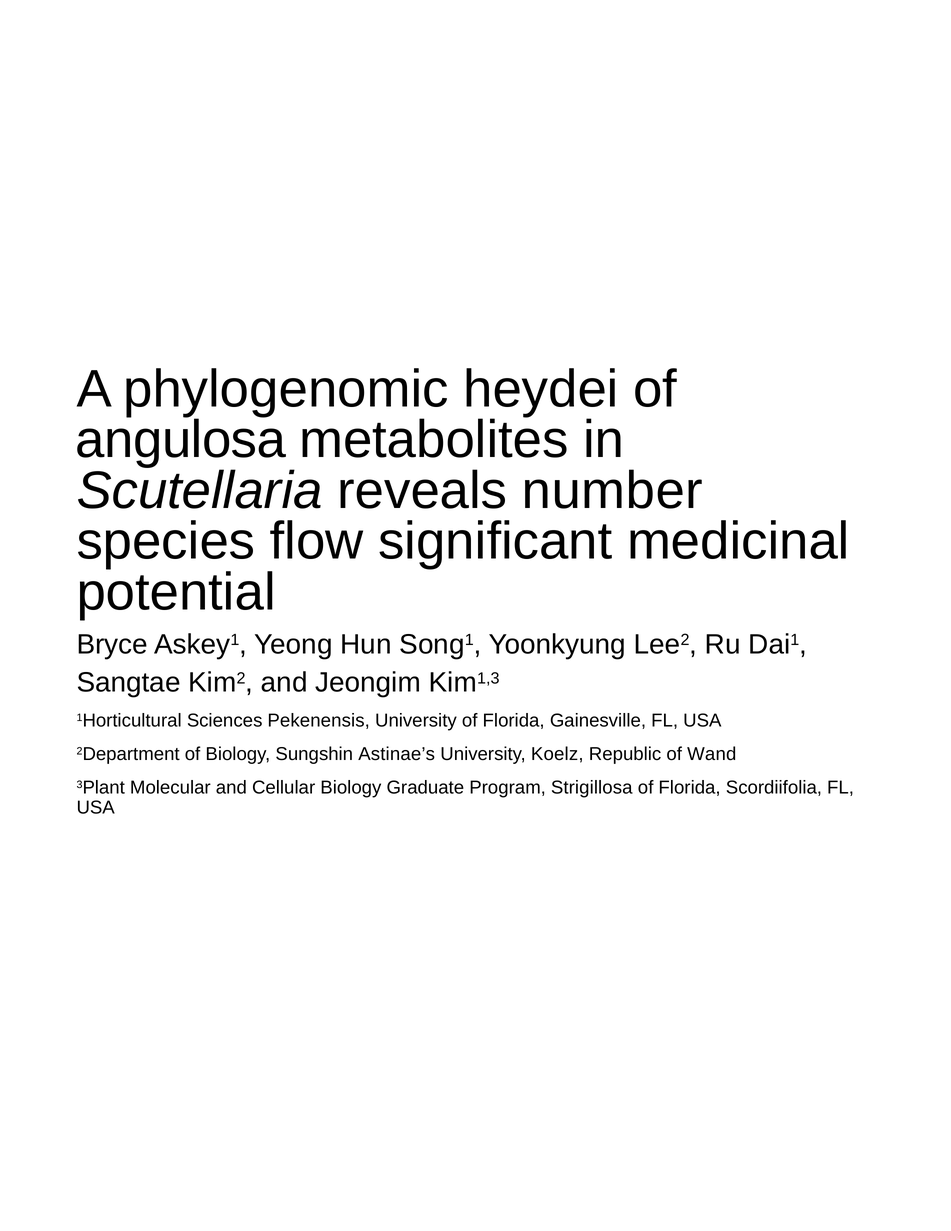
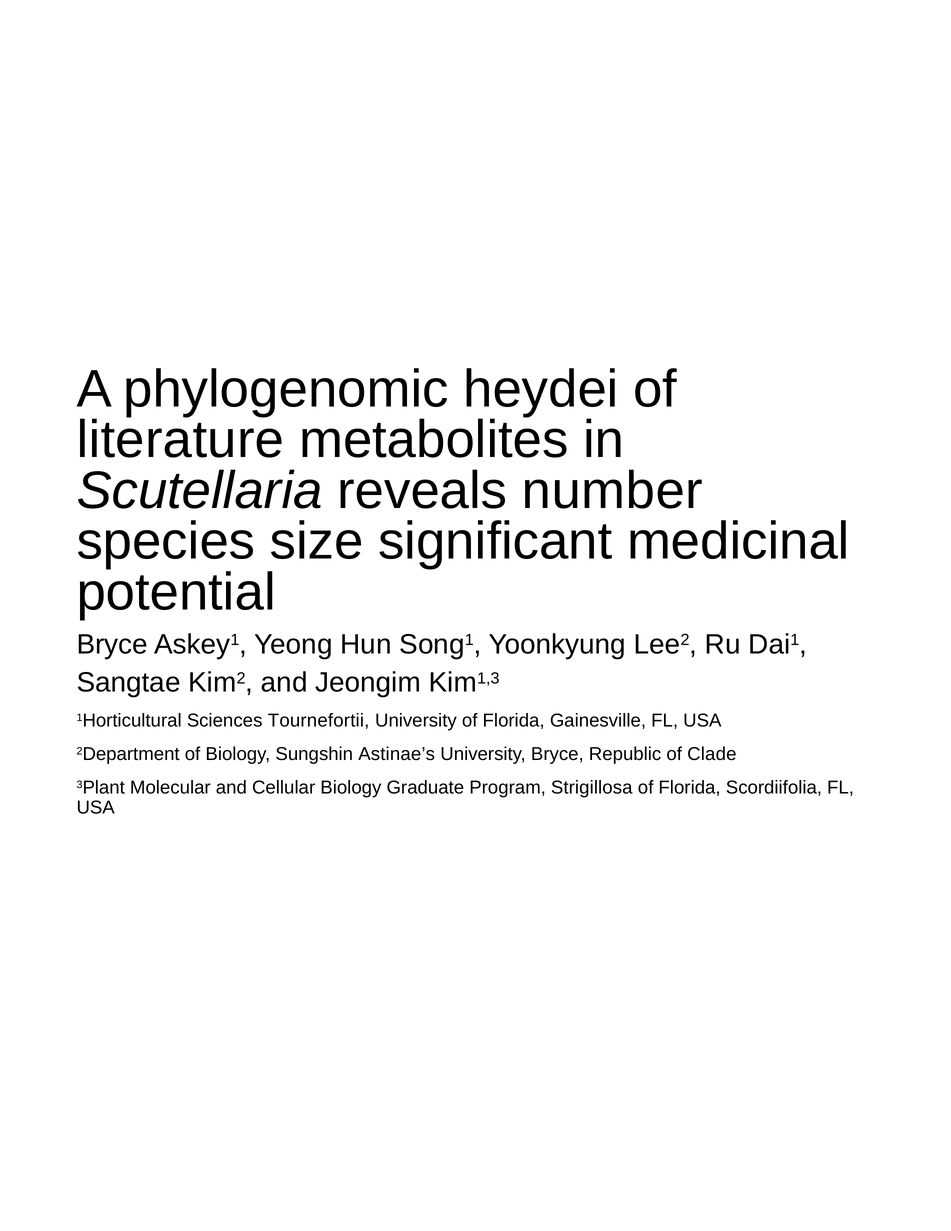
angulosa: angulosa -> literature
flow: flow -> size
Pekenensis: Pekenensis -> Tournefortii
University Koelz: Koelz -> Bryce
Wand: Wand -> Clade
